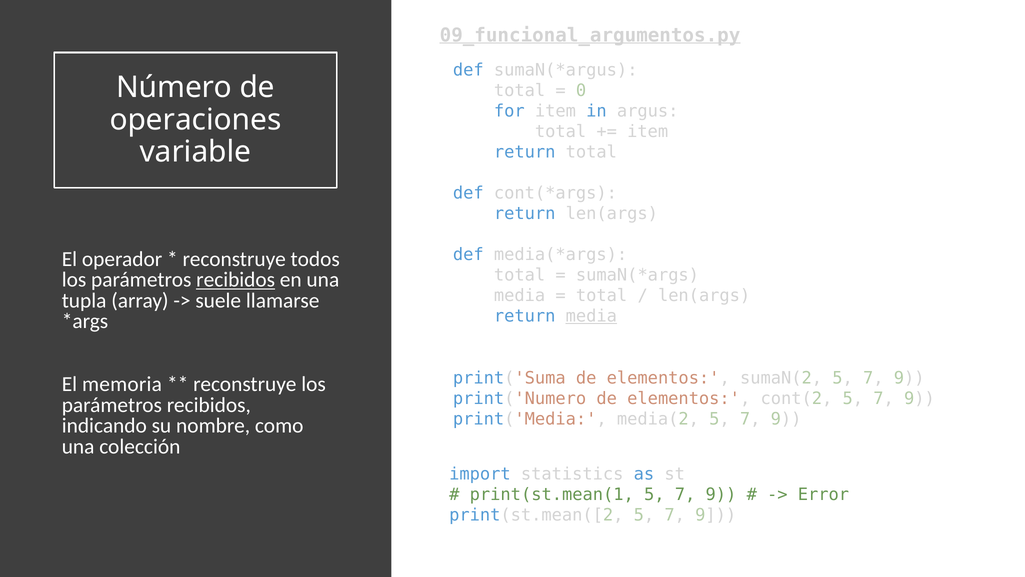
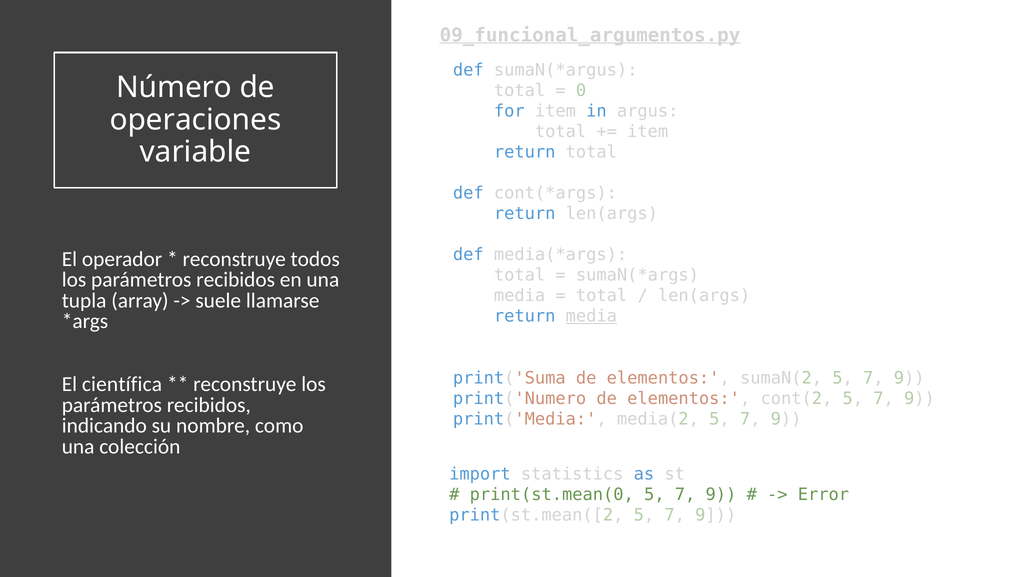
recibidos at (236, 280) underline: present -> none
memoria: memoria -> científica
print(st.mean(1: print(st.mean(1 -> print(st.mean(0
